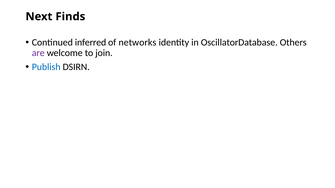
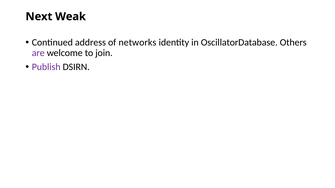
Finds: Finds -> Weak
inferred: inferred -> address
Publish colour: blue -> purple
